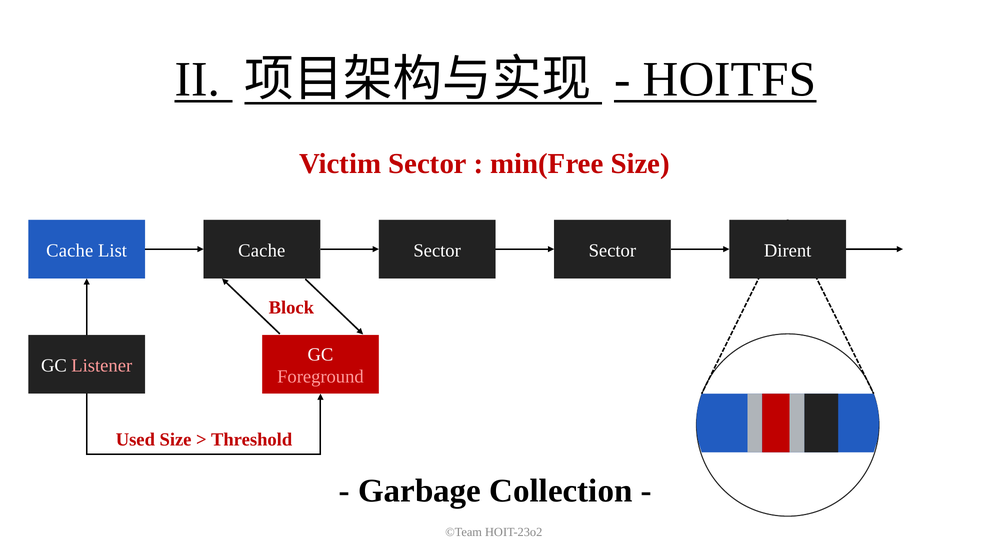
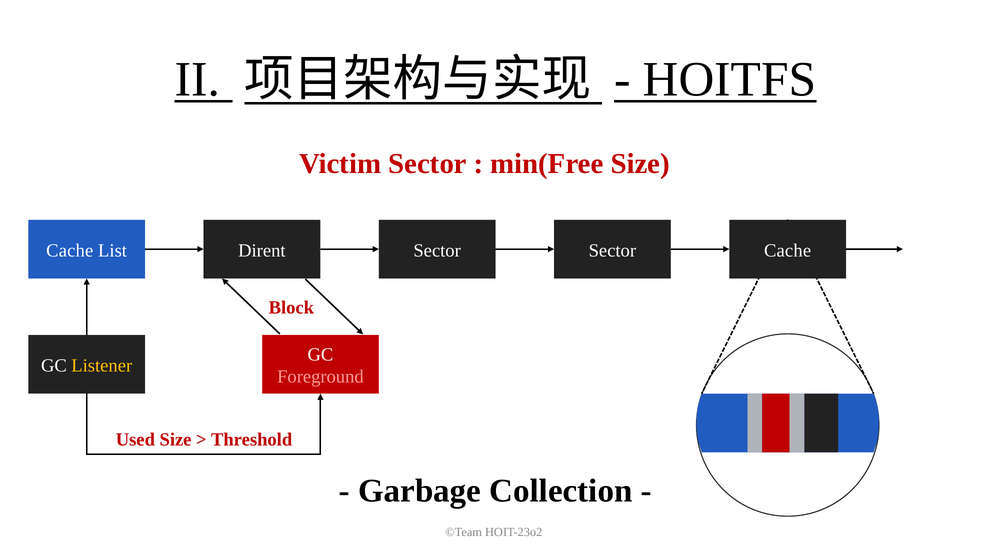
List Cache: Cache -> Dirent
Sector Dirent: Dirent -> Cache
Listener colour: pink -> yellow
